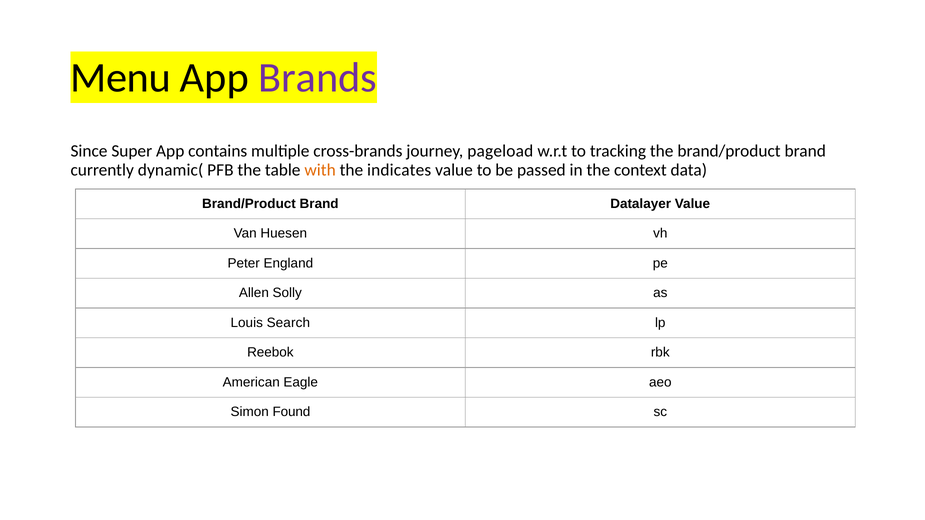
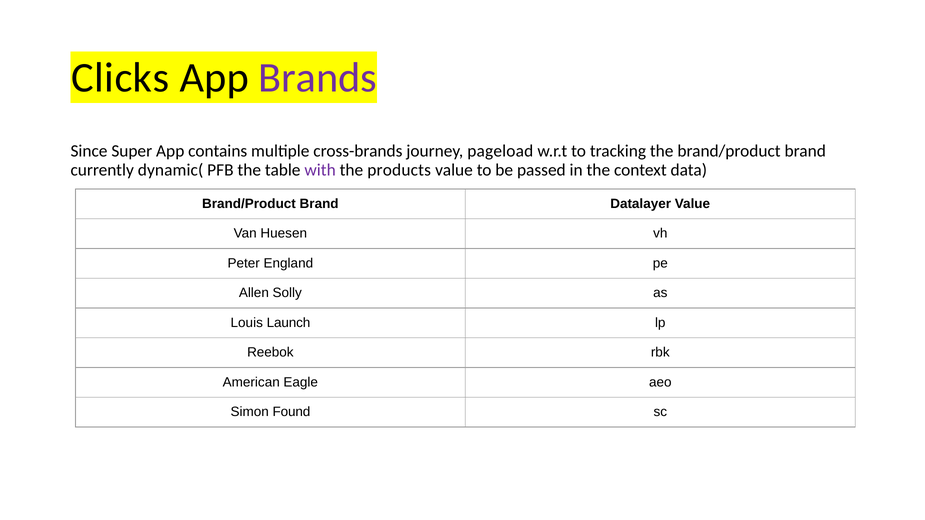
Menu: Menu -> Clicks
with colour: orange -> purple
indicates: indicates -> products
Search: Search -> Launch
